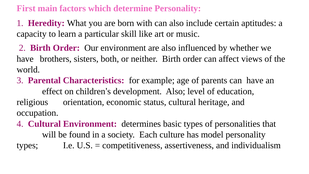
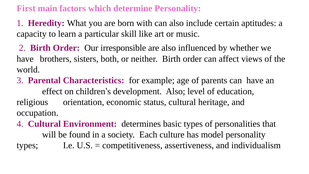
Our environment: environment -> irresponsible
